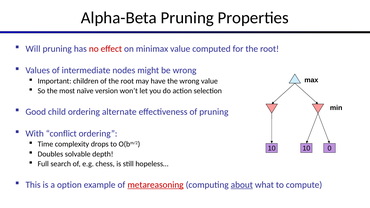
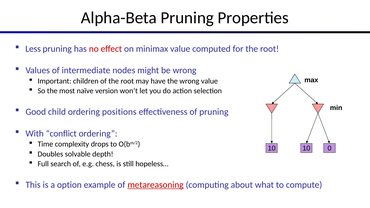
Will: Will -> Less
alternate: alternate -> positions
about underline: present -> none
